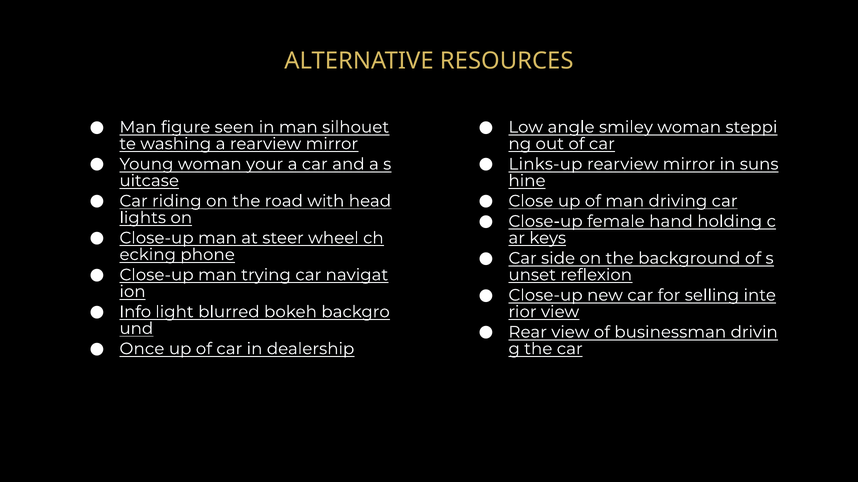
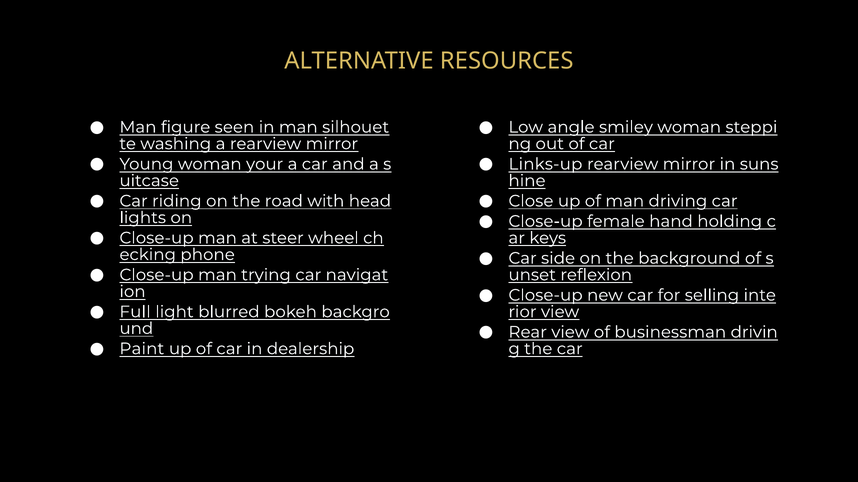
Info: Info -> Full
Once: Once -> Paint
